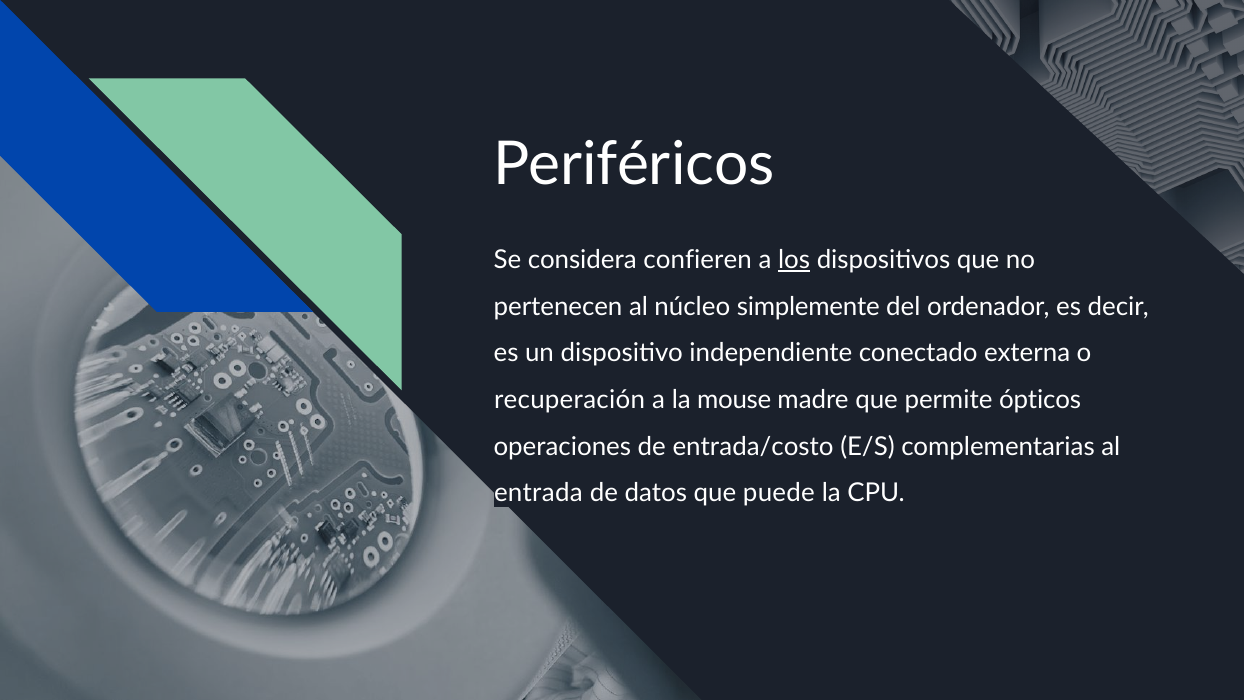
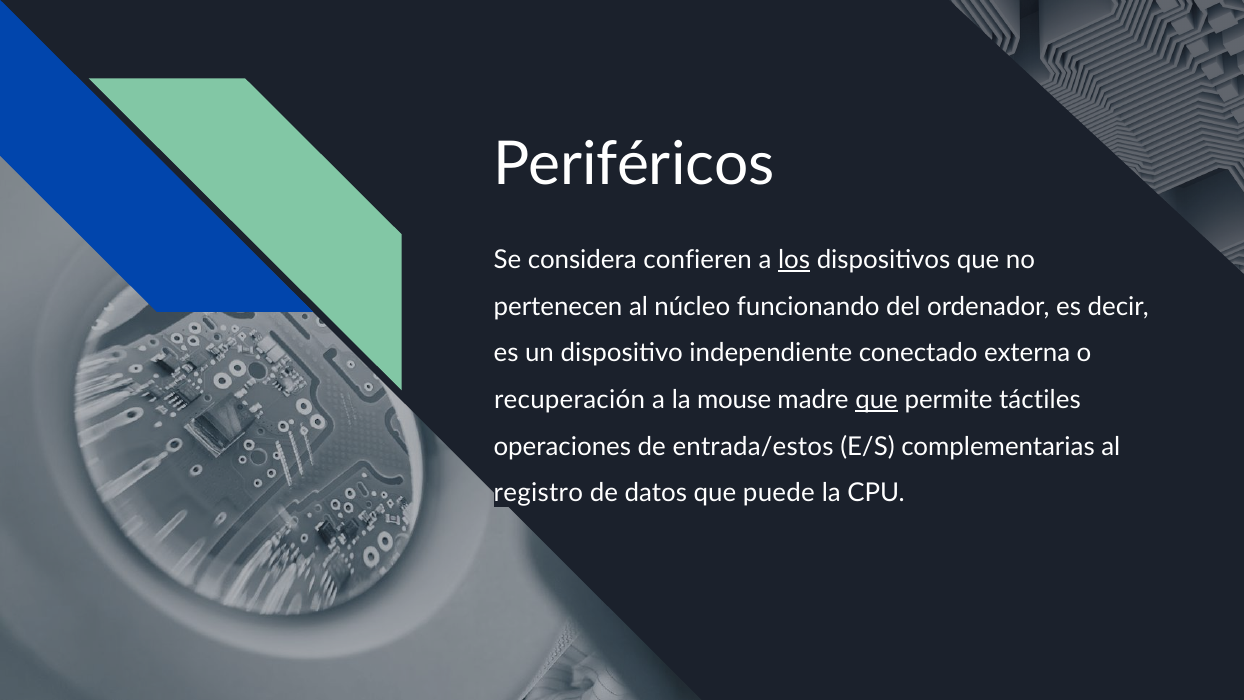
simplemente: simplemente -> funcionando
que at (877, 400) underline: none -> present
ópticos: ópticos -> táctiles
entrada/costo: entrada/costo -> entrada/estos
entrada: entrada -> registro
